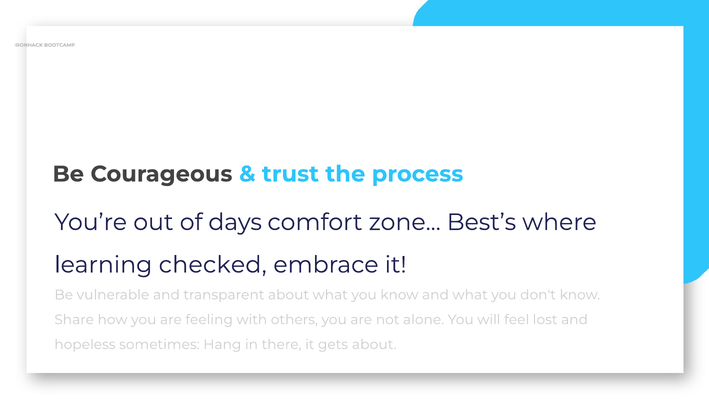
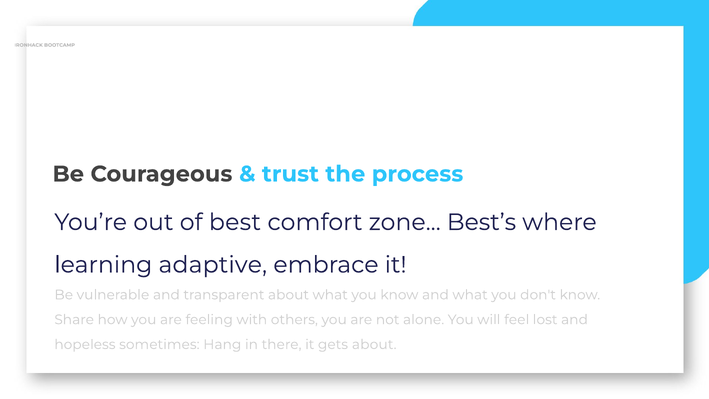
days: days -> best
checked: checked -> adaptive
